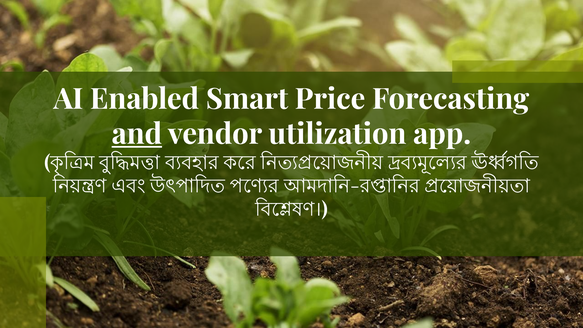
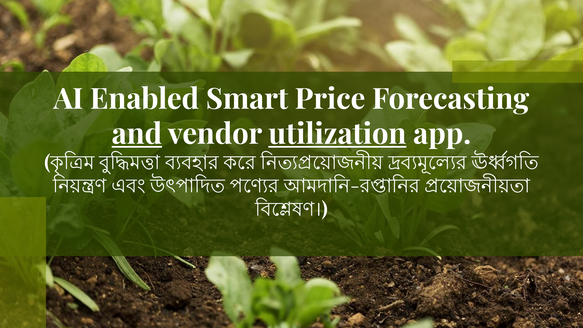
utilization underline: none -> present
